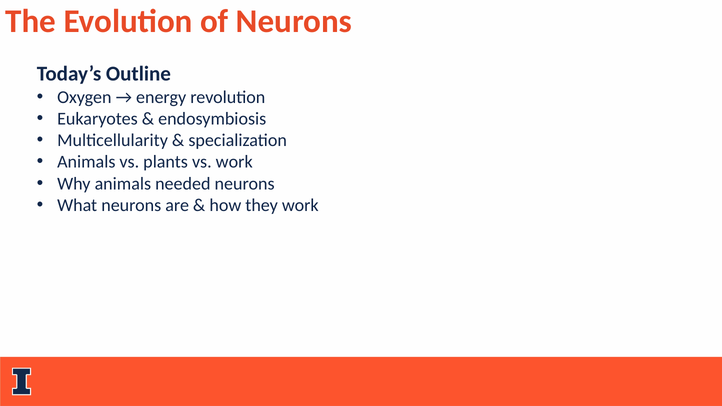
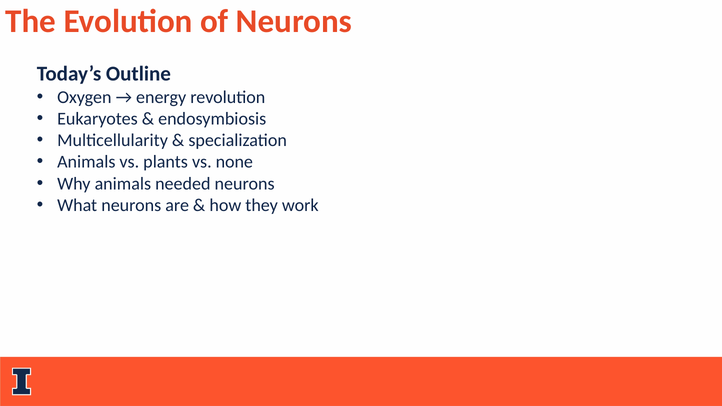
vs work: work -> none
